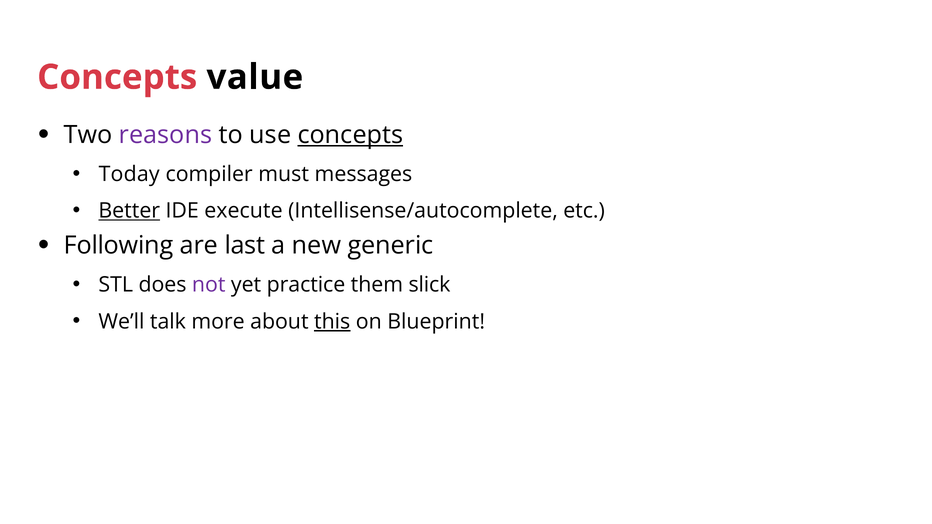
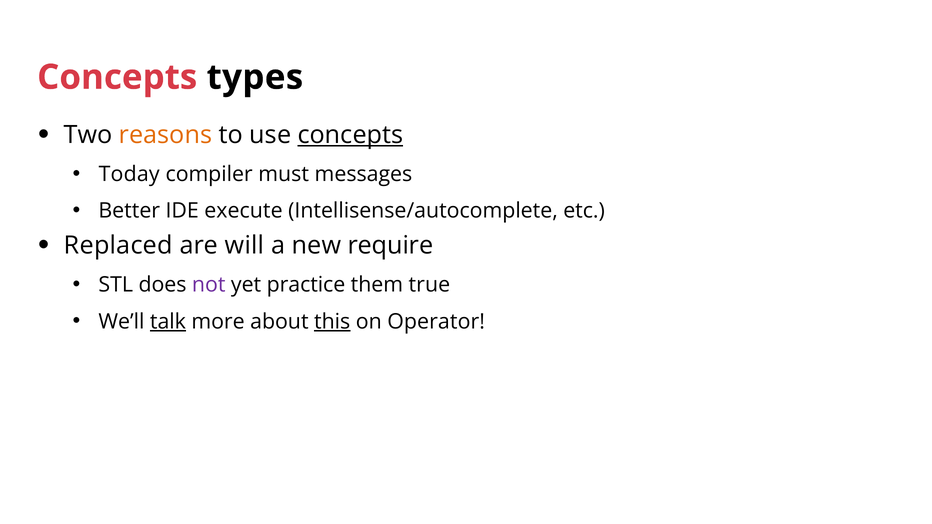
value: value -> types
reasons colour: purple -> orange
Better underline: present -> none
Following: Following -> Replaced
last: last -> will
generic: generic -> require
slick: slick -> true
talk underline: none -> present
Blueprint: Blueprint -> Operator
